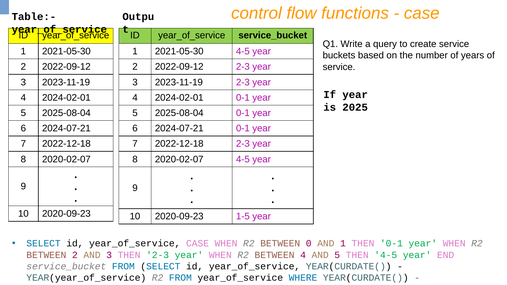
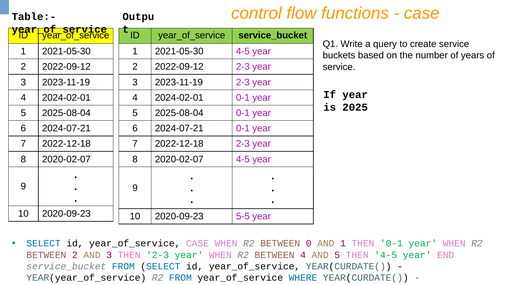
1-5: 1-5 -> 5-5
